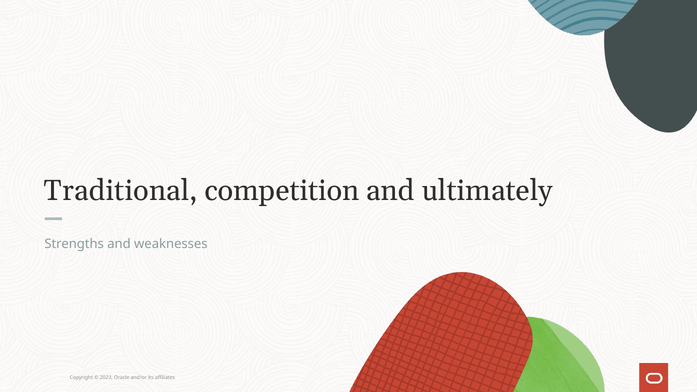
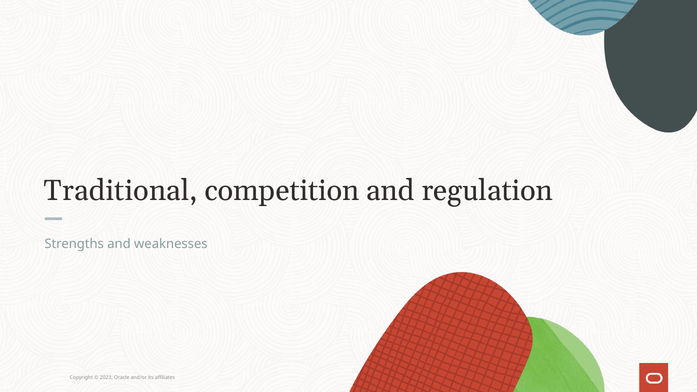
ultimately: ultimately -> regulation
